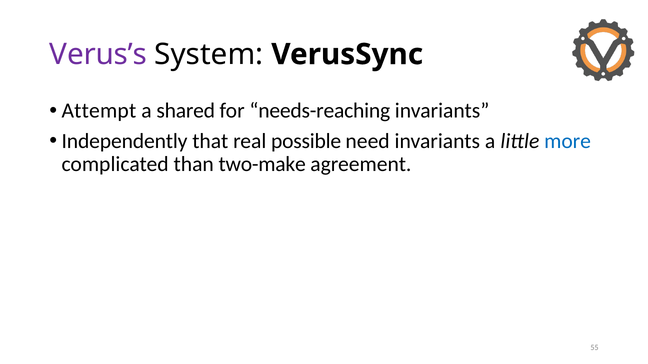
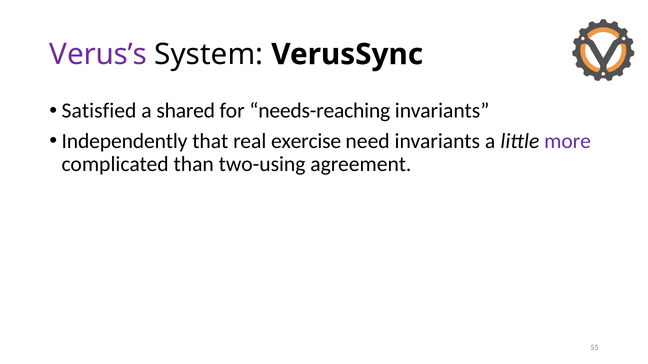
Attempt: Attempt -> Satisfied
possible: possible -> exercise
more colour: blue -> purple
two-make: two-make -> two-using
